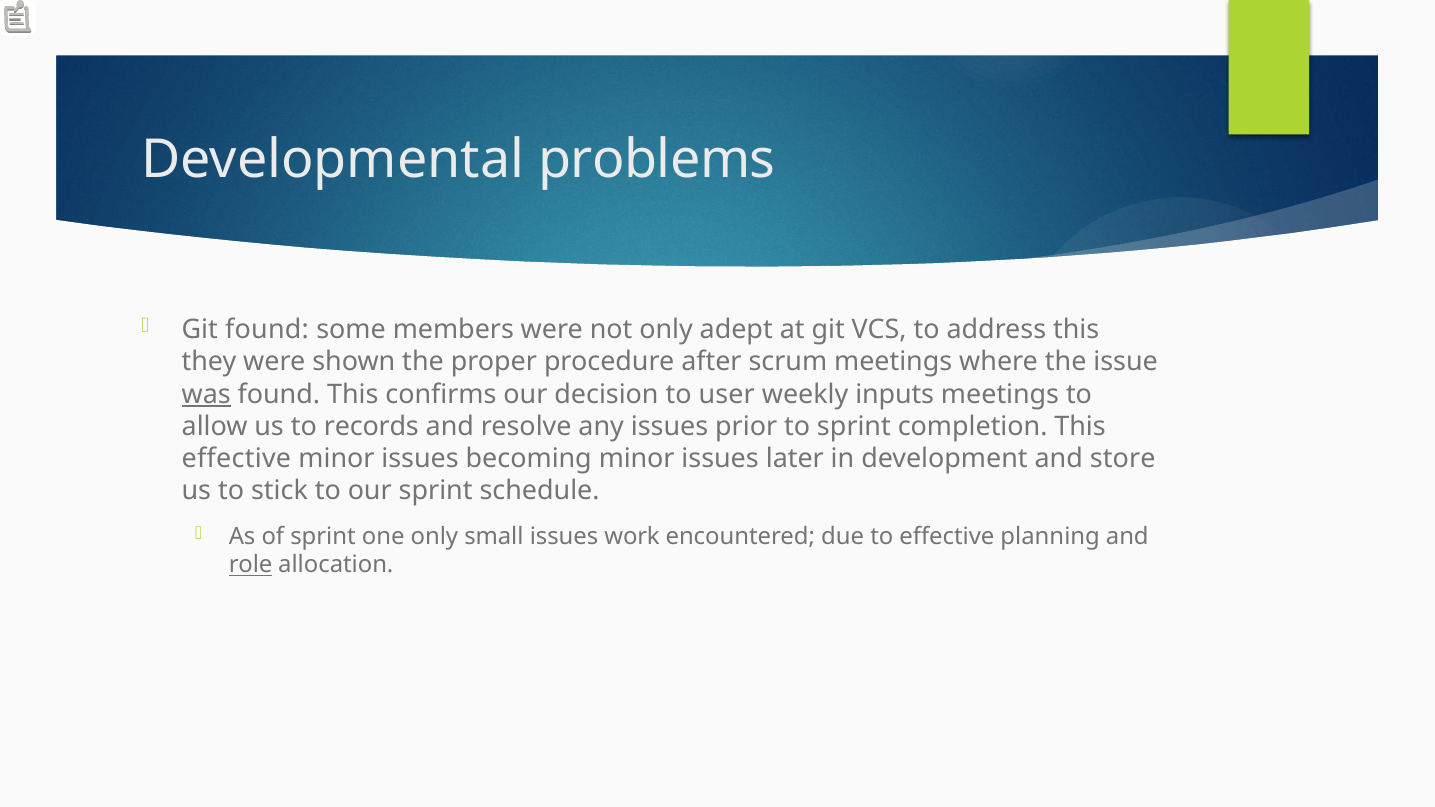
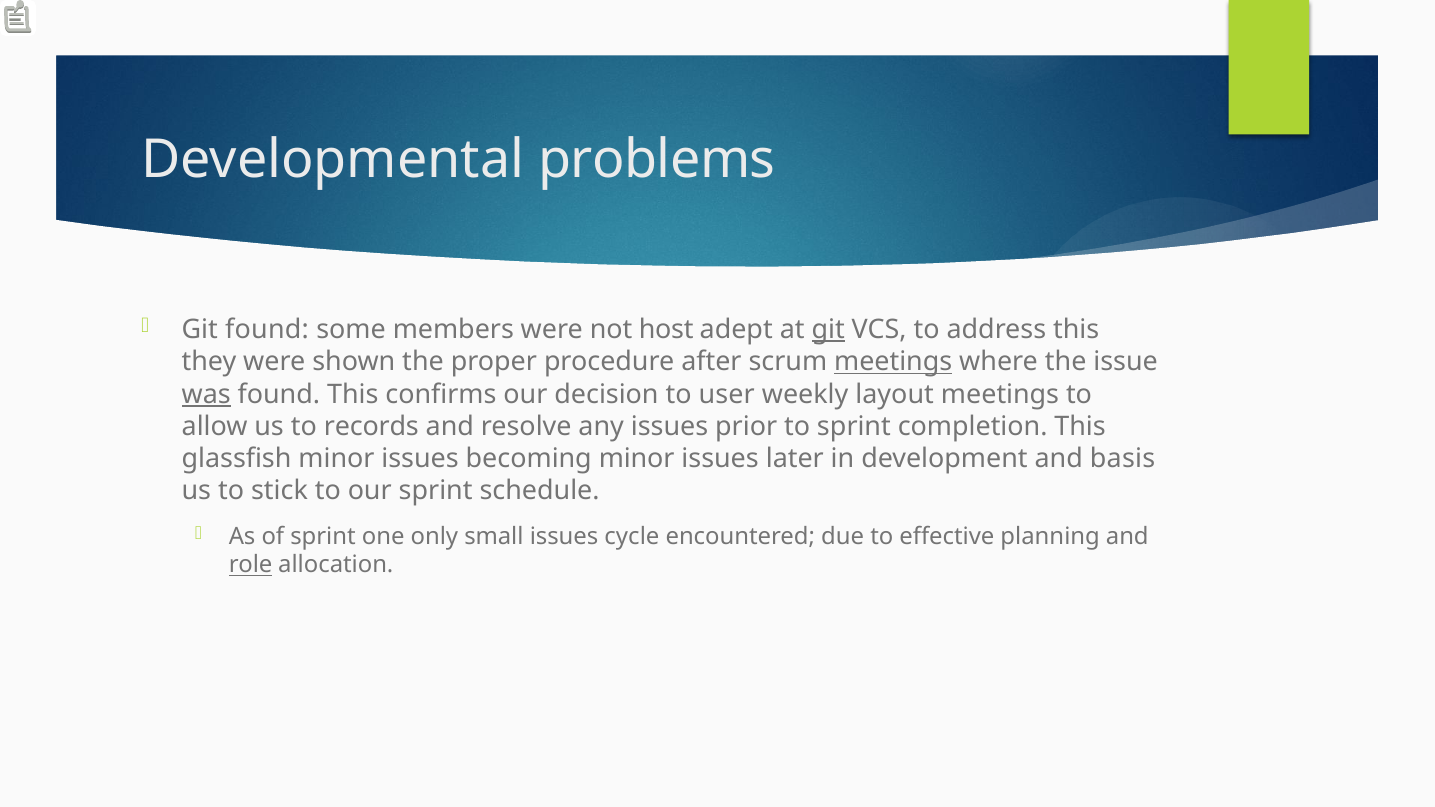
not only: only -> host
git at (828, 330) underline: none -> present
meetings at (893, 362) underline: none -> present
inputs: inputs -> layout
effective at (236, 459): effective -> glassfish
store: store -> basis
work: work -> cycle
